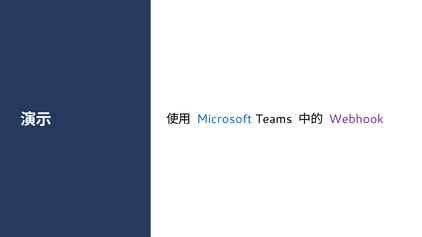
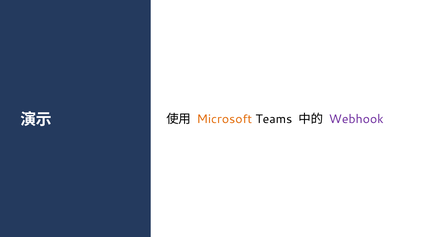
Microsoft colour: blue -> orange
